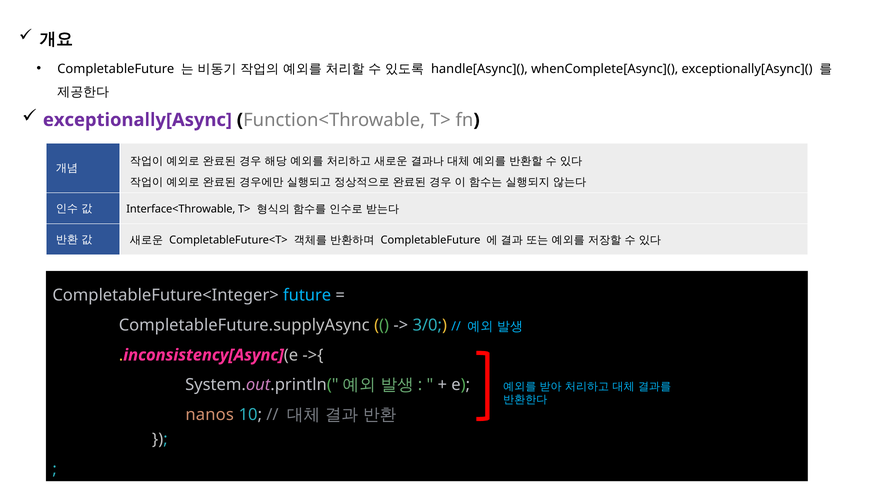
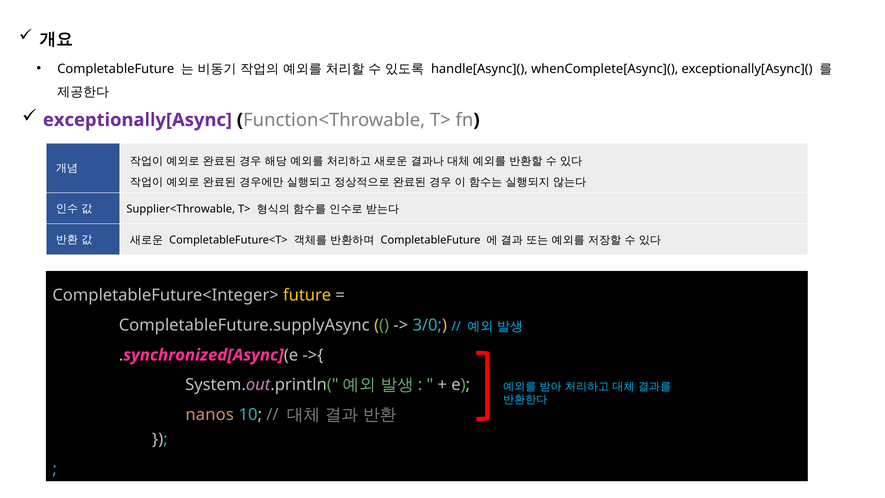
Interface<Throwable: Interface<Throwable -> Supplier<Throwable
future colour: light blue -> yellow
inconsistency[Async: inconsistency[Async -> synchronized[Async
